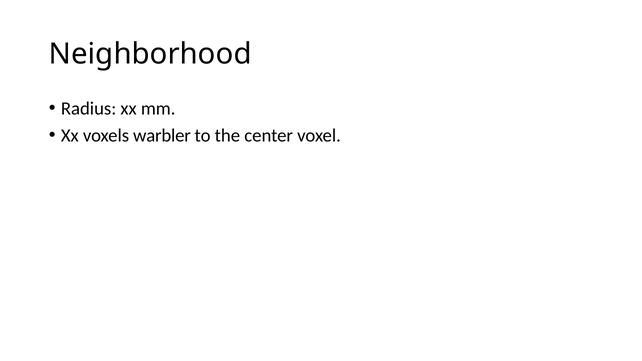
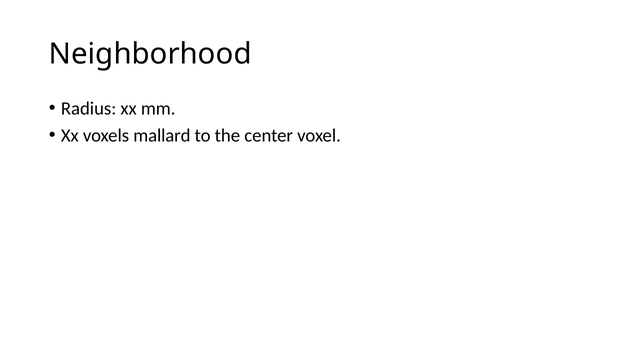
warbler: warbler -> mallard
